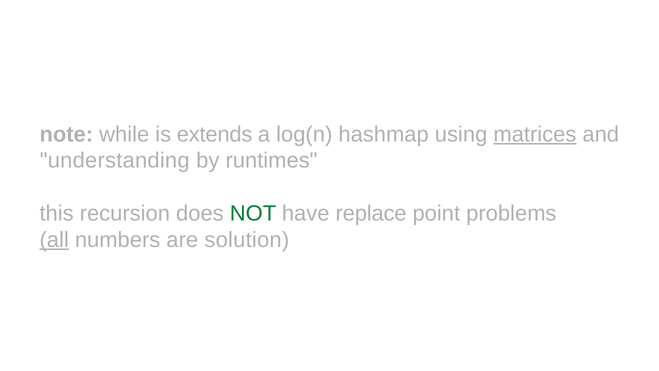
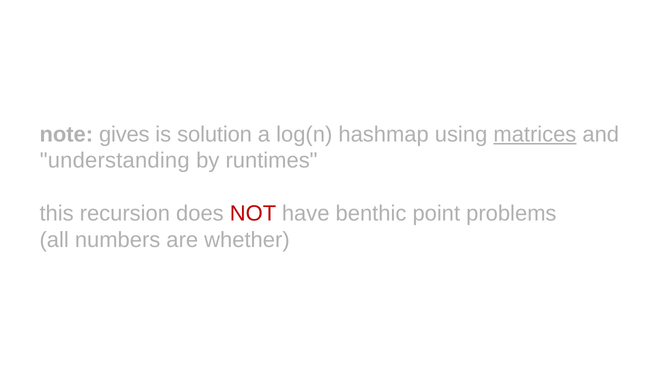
while: while -> gives
extends: extends -> solution
NOT colour: green -> red
replace: replace -> benthic
all underline: present -> none
solution: solution -> whether
